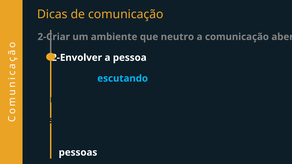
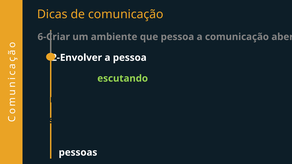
2-Criar: 2-Criar -> 6-Criar
que neutro: neutro -> pessoa
escutando colour: light blue -> light green
